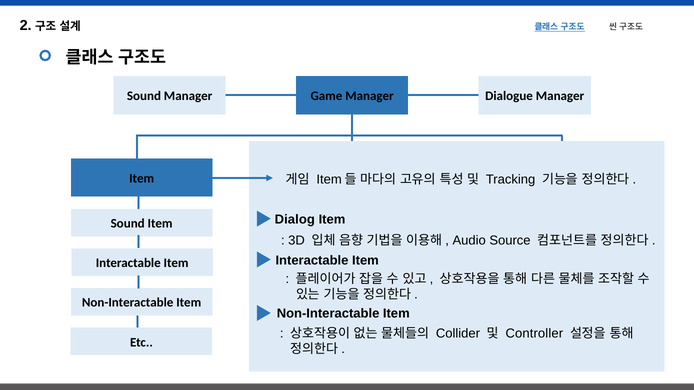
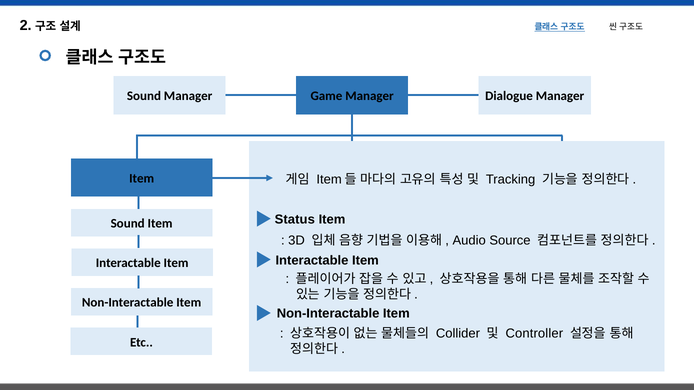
Dialog at (295, 220): Dialog -> Status
